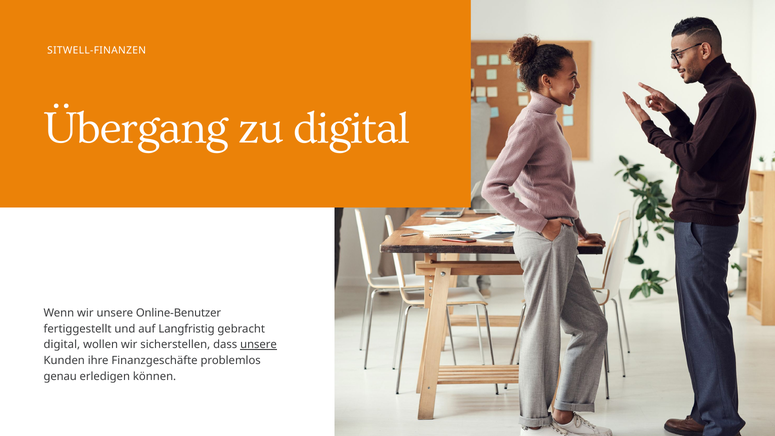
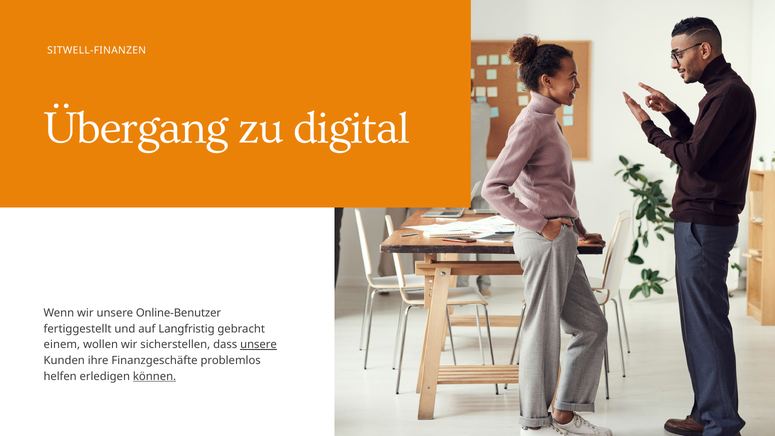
digital at (62, 345): digital -> einem
genau: genau -> helfen
können underline: none -> present
